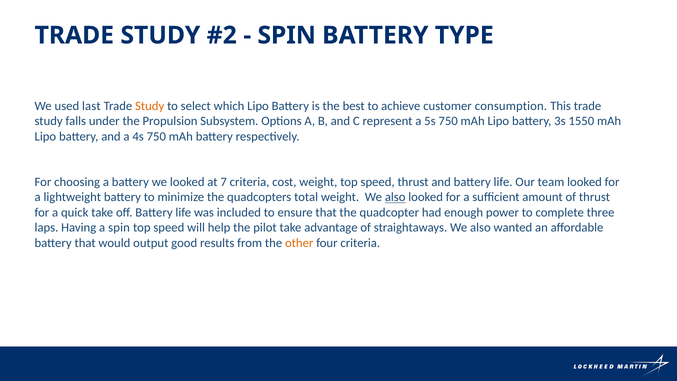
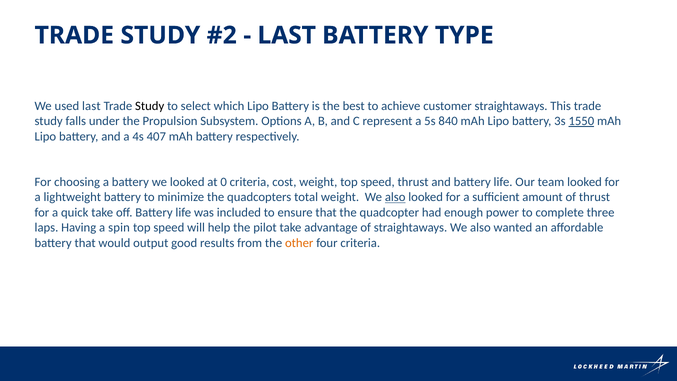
SPIN at (287, 35): SPIN -> LAST
Study at (150, 106) colour: orange -> black
customer consumption: consumption -> straightaways
5s 750: 750 -> 840
1550 underline: none -> present
4s 750: 750 -> 407
7: 7 -> 0
